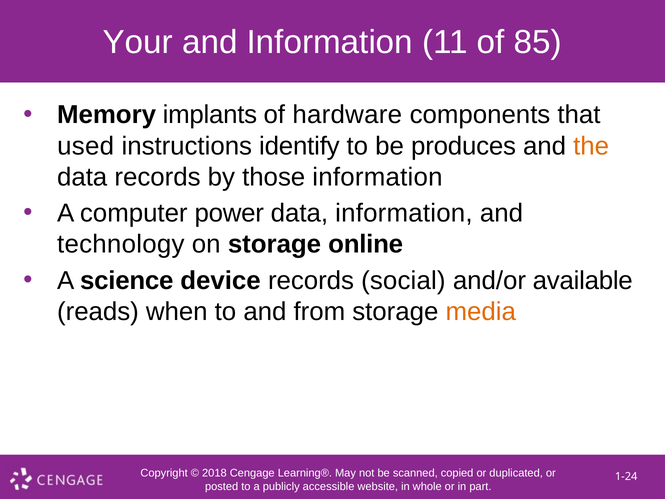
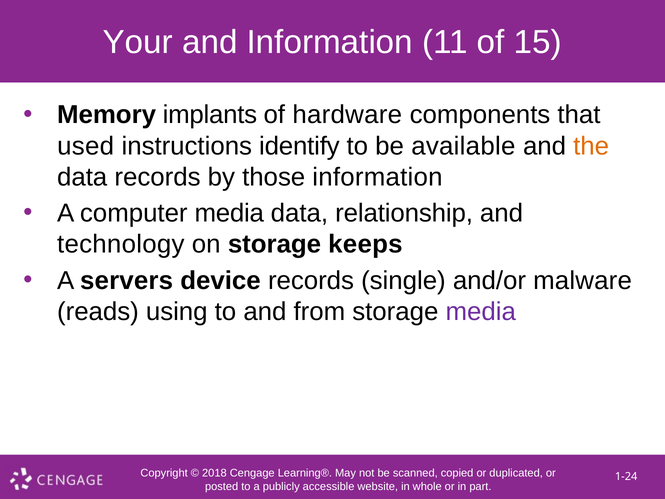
85: 85 -> 15
produces: produces -> available
computer power: power -> media
data information: information -> relationship
online: online -> keeps
science: science -> servers
social: social -> single
available: available -> malware
when: when -> using
media at (481, 312) colour: orange -> purple
